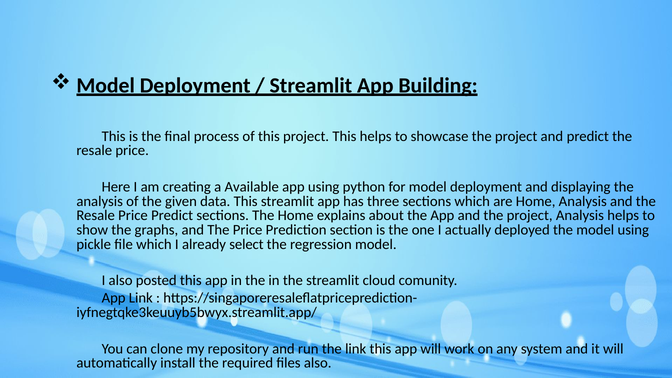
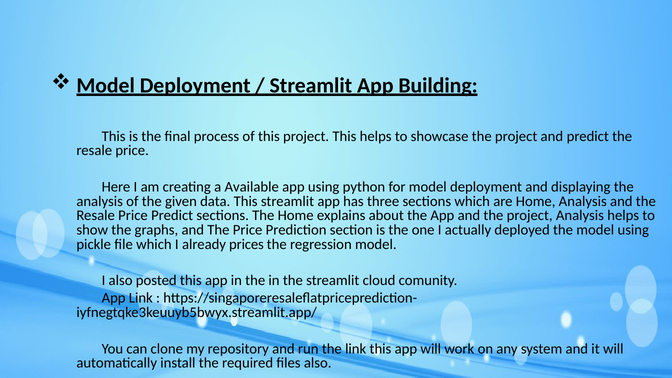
select: select -> prices
